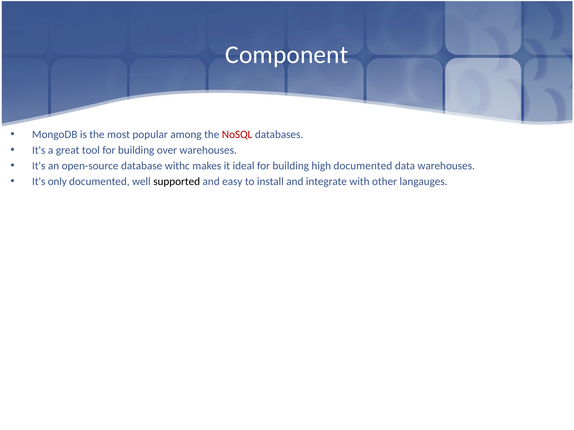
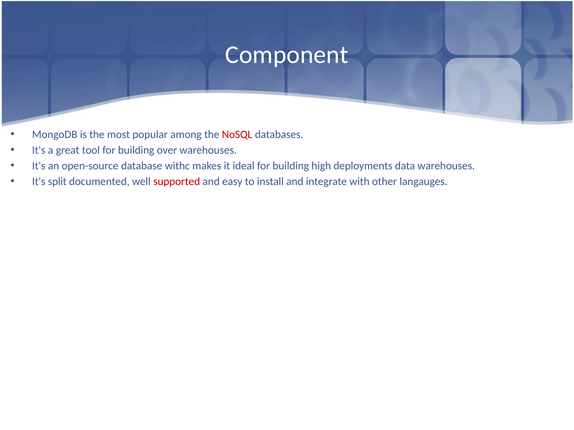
high documented: documented -> deployments
only: only -> split
supported colour: black -> red
